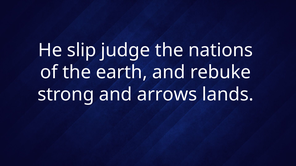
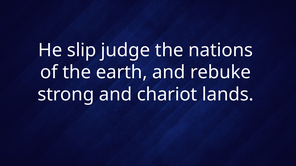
arrows: arrows -> chariot
